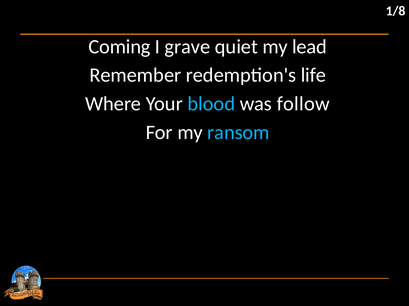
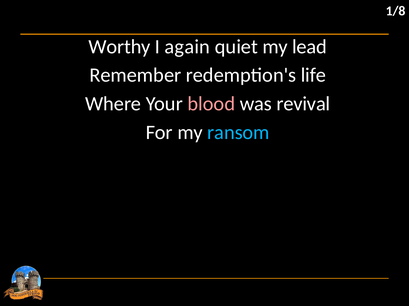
Coming: Coming -> Worthy
grave: grave -> again
blood colour: light blue -> pink
follow: follow -> revival
